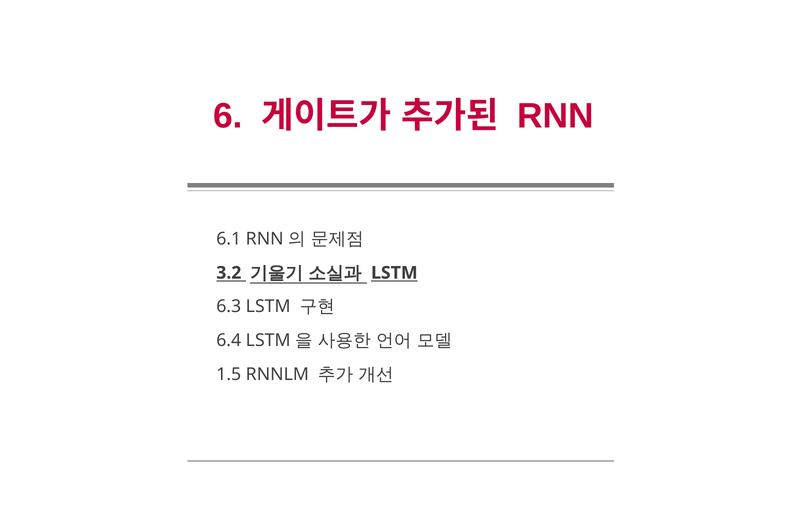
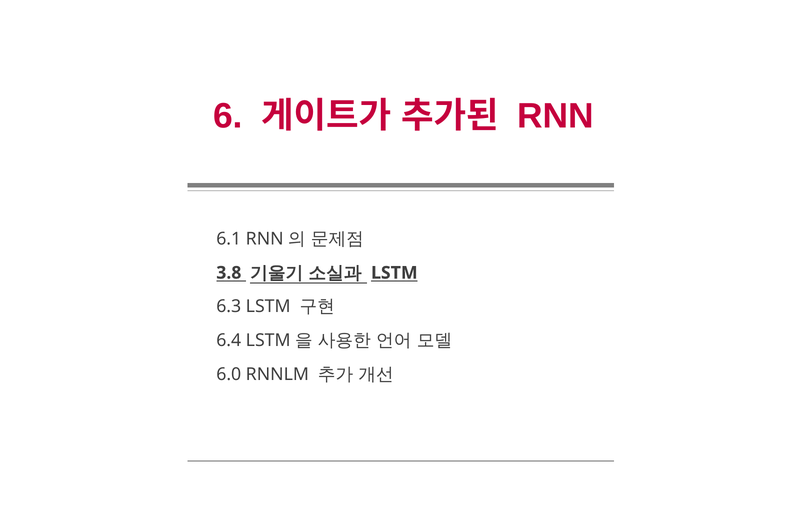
3.2: 3.2 -> 3.8
1.5: 1.5 -> 6.0
